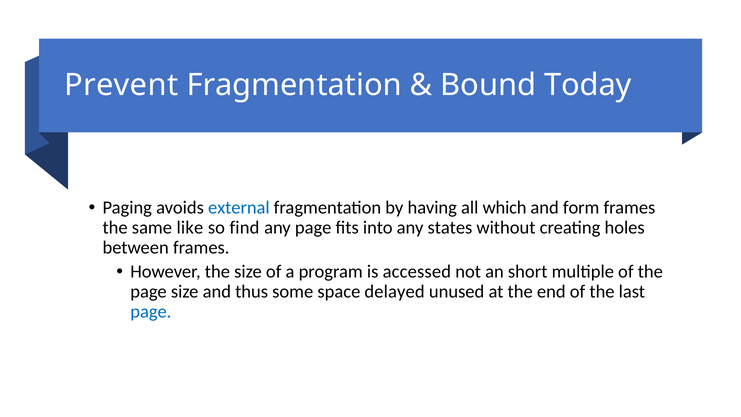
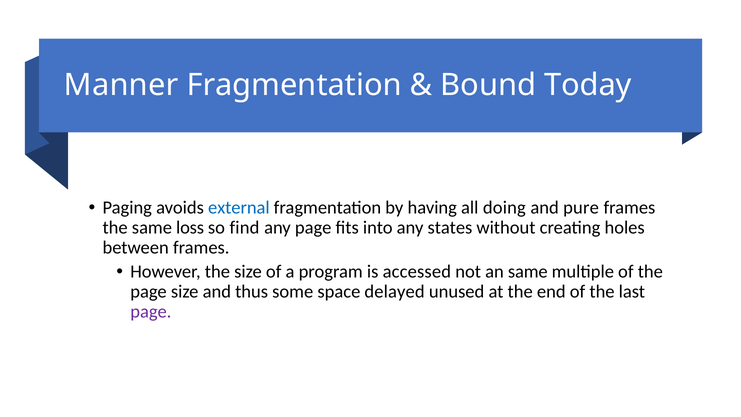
Prevent: Prevent -> Manner
which: which -> doing
form: form -> pure
like: like -> loss
an short: short -> same
page at (151, 312) colour: blue -> purple
